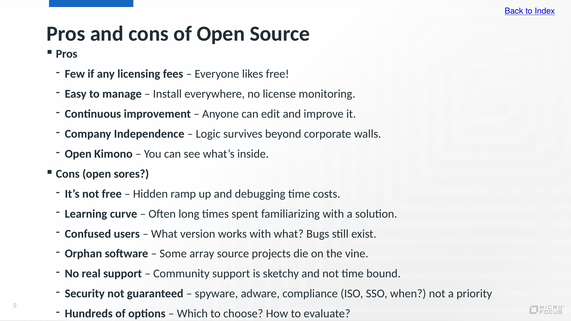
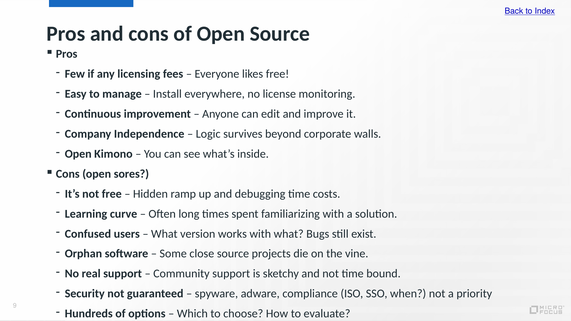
array: array -> close
